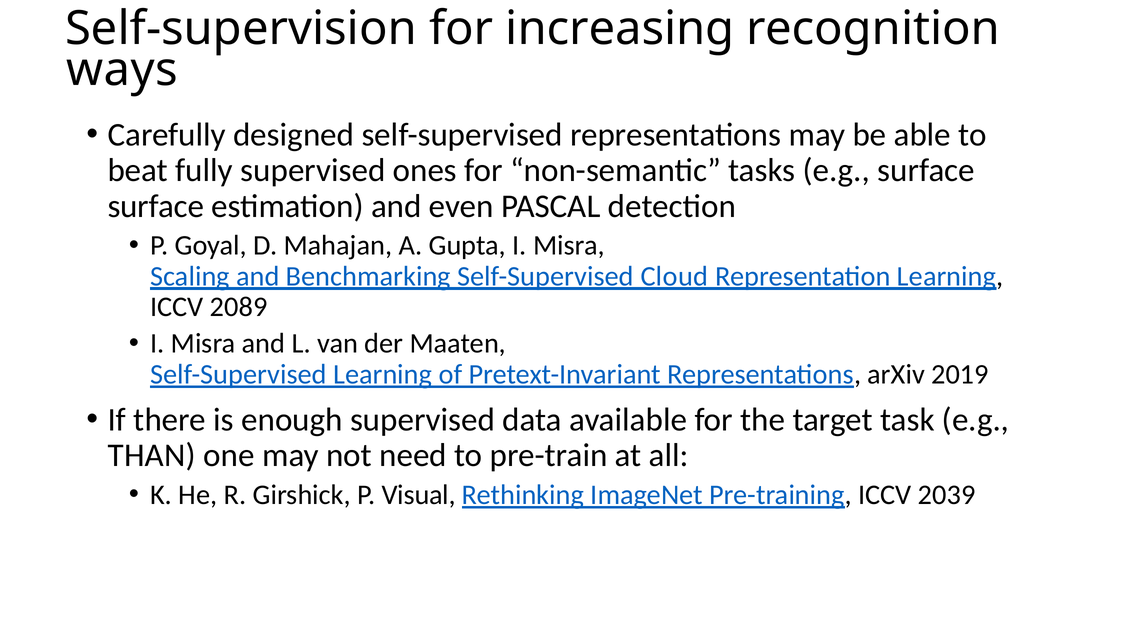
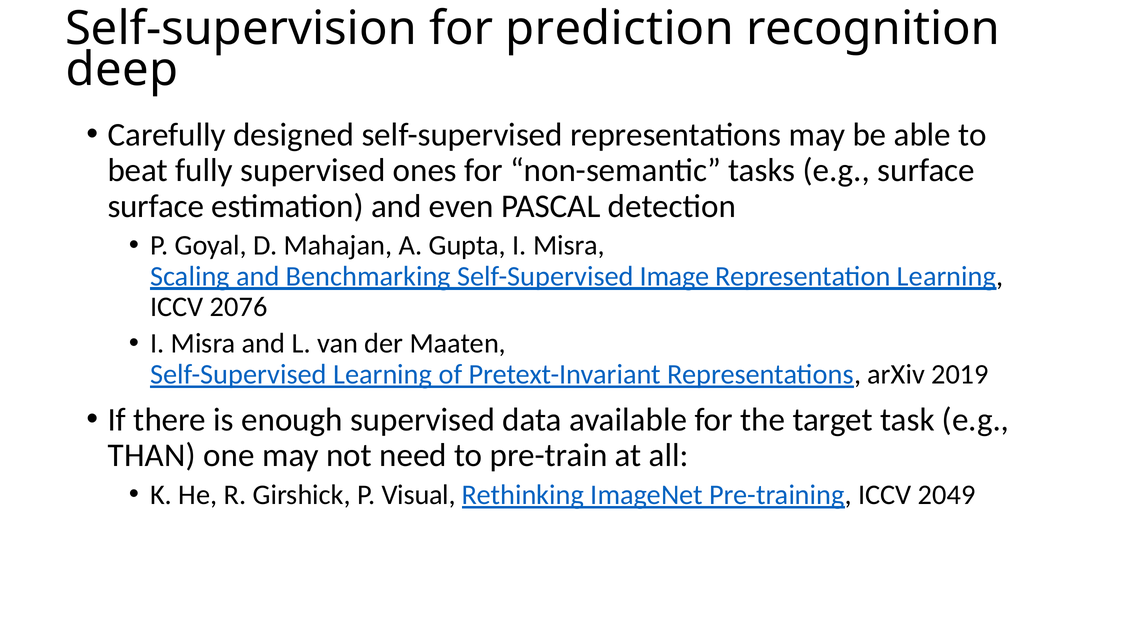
increasing: increasing -> prediction
ways: ways -> deep
Cloud: Cloud -> Image
2089: 2089 -> 2076
2039: 2039 -> 2049
